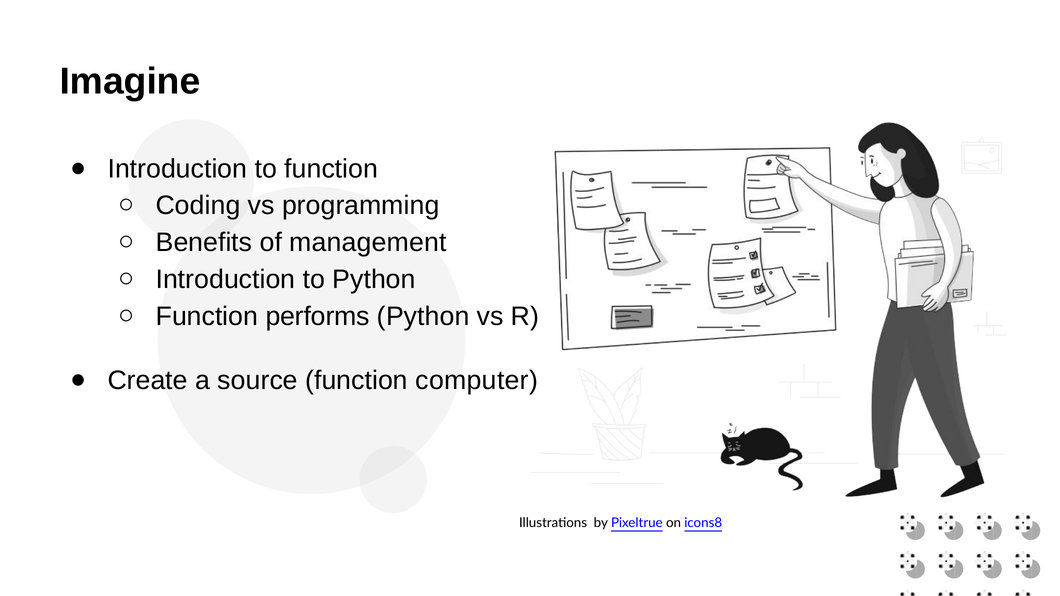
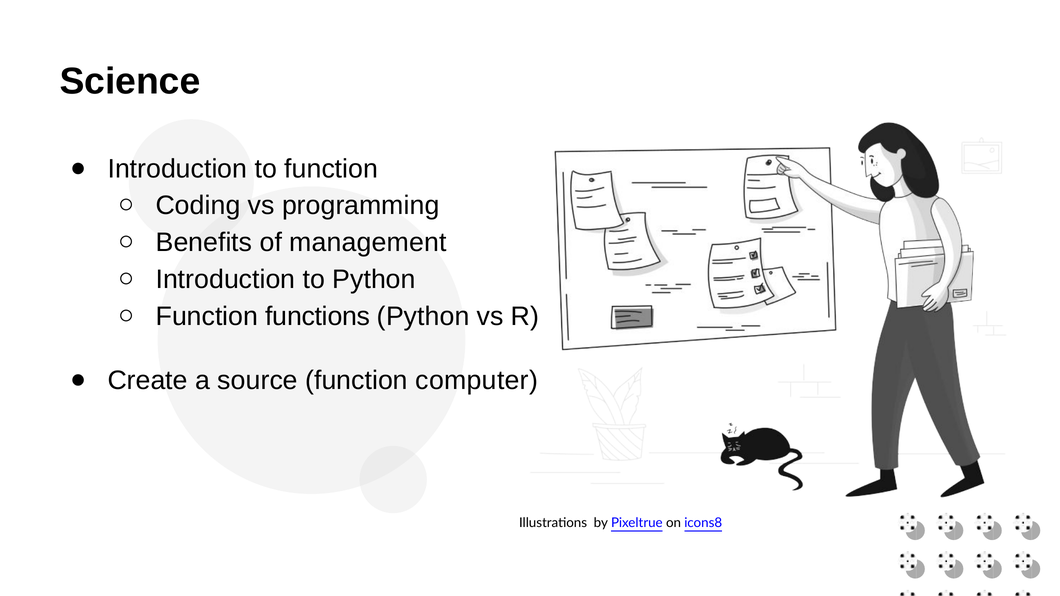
Imagine: Imagine -> Science
performs: performs -> functions
